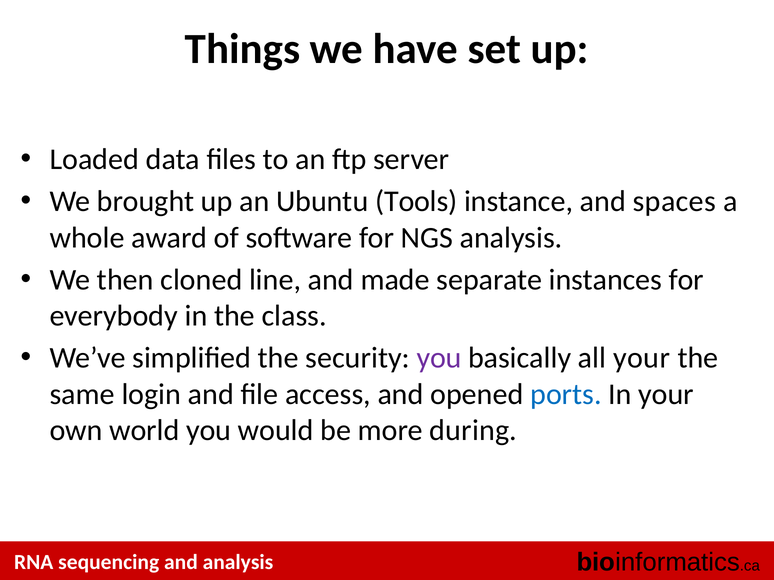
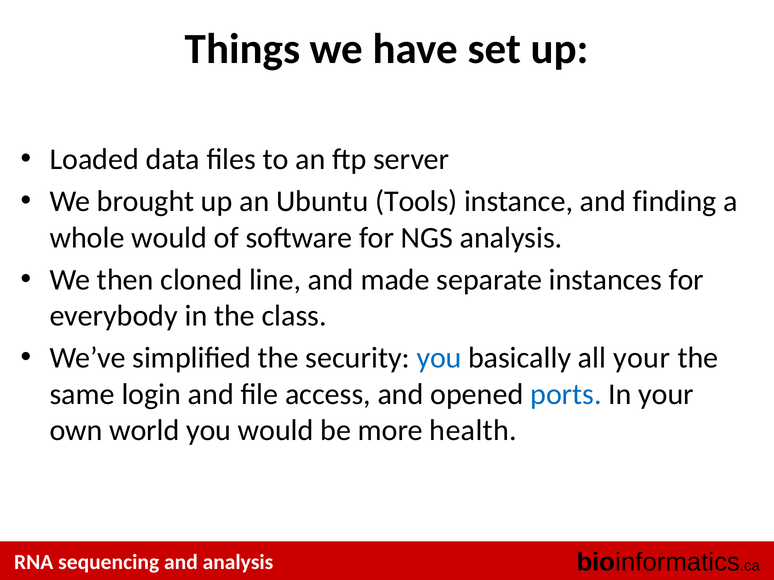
spaces: spaces -> finding
whole award: award -> would
you at (439, 358) colour: purple -> blue
during: during -> health
